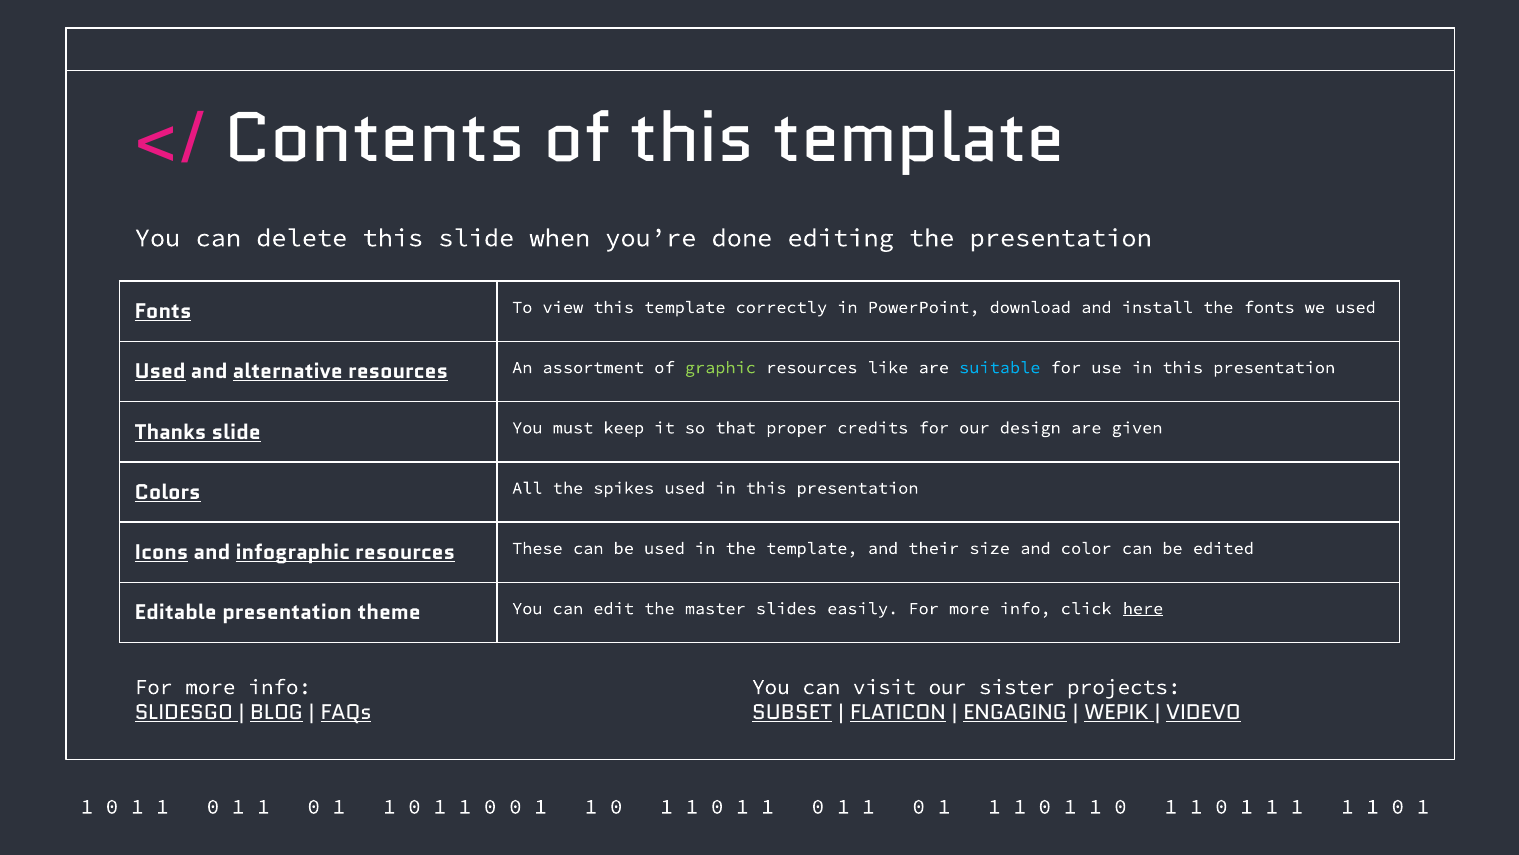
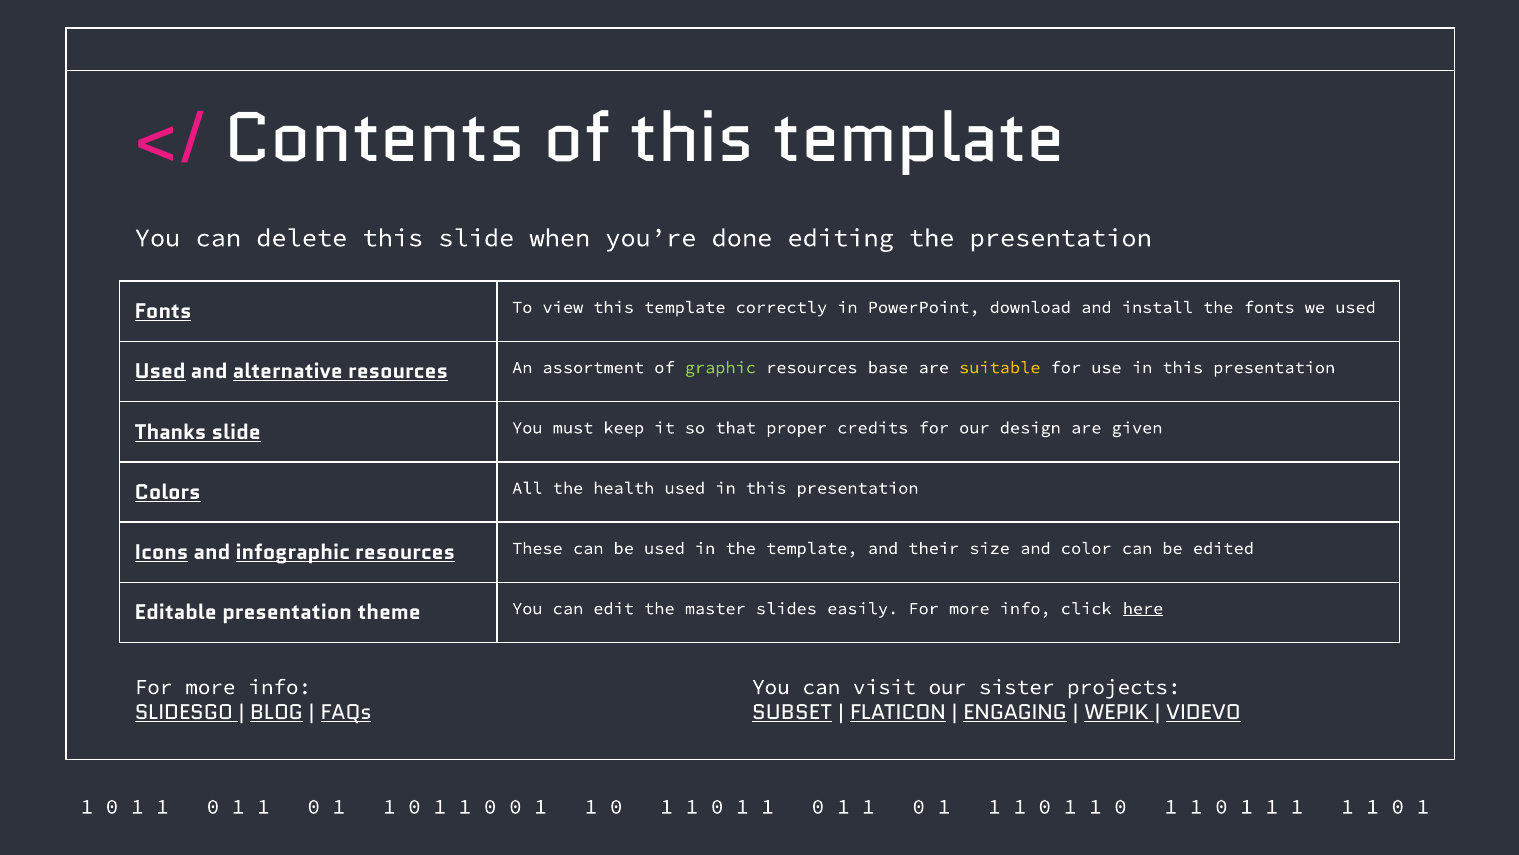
like: like -> base
suitable colour: light blue -> yellow
spikes: spikes -> health
